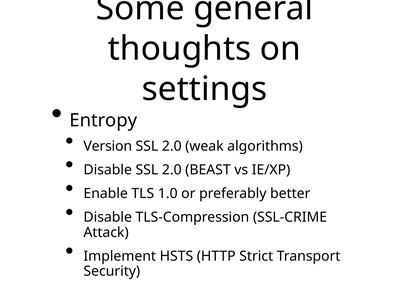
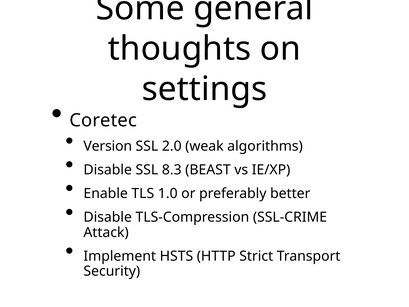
Entropy: Entropy -> Coretec
Disable SSL 2.0: 2.0 -> 8.3
